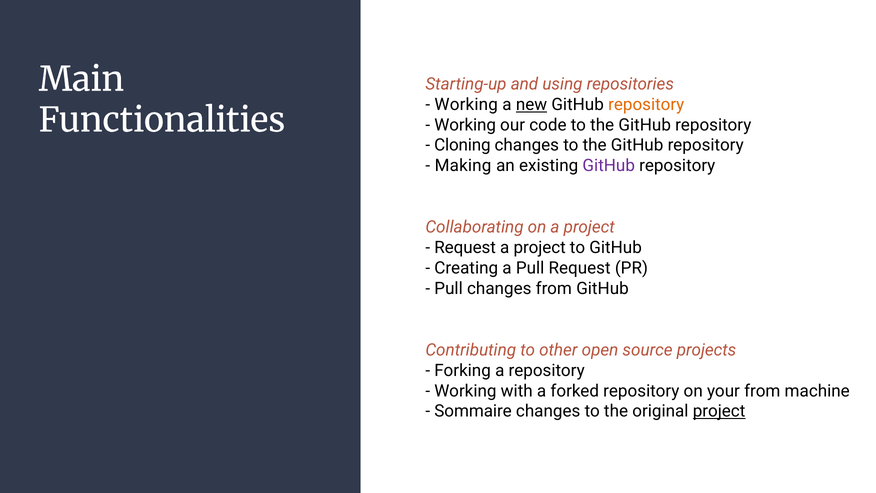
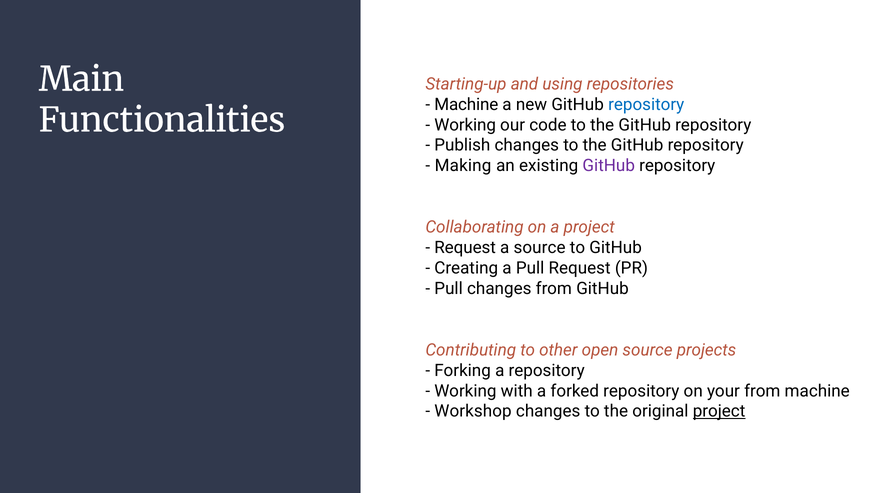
Working at (466, 104): Working -> Machine
new underline: present -> none
repository at (646, 104) colour: orange -> blue
Cloning: Cloning -> Publish
project at (540, 248): project -> source
Sommaire: Sommaire -> Workshop
